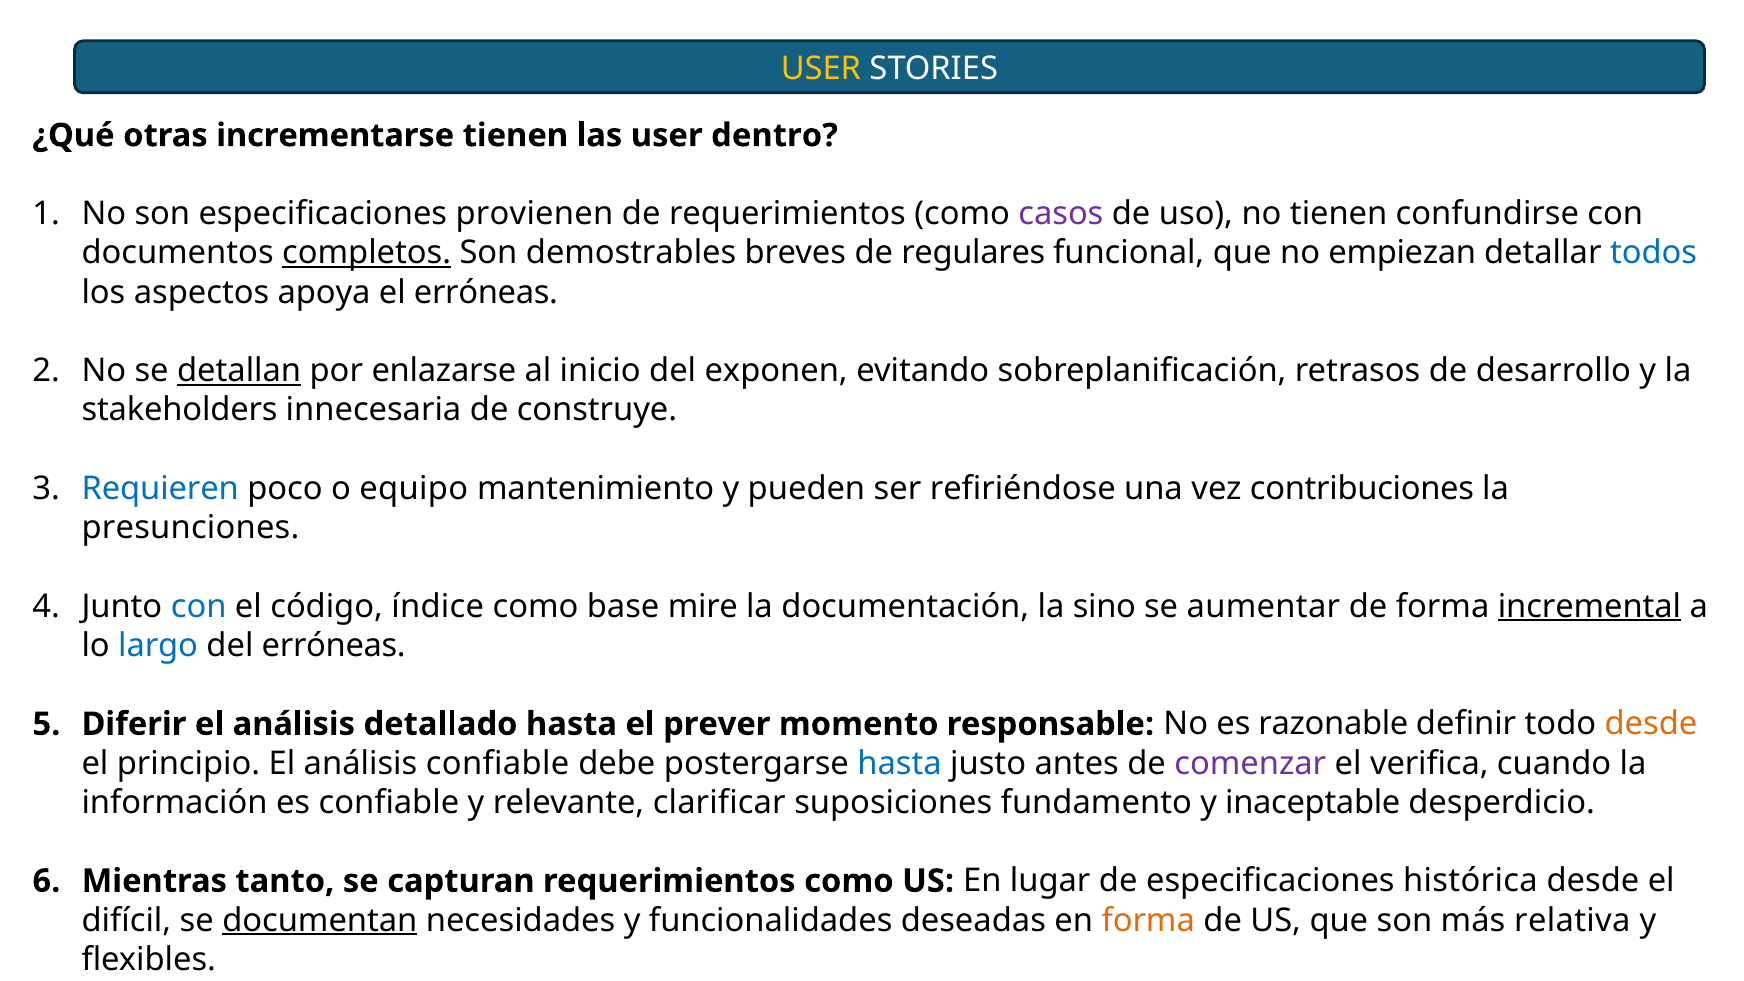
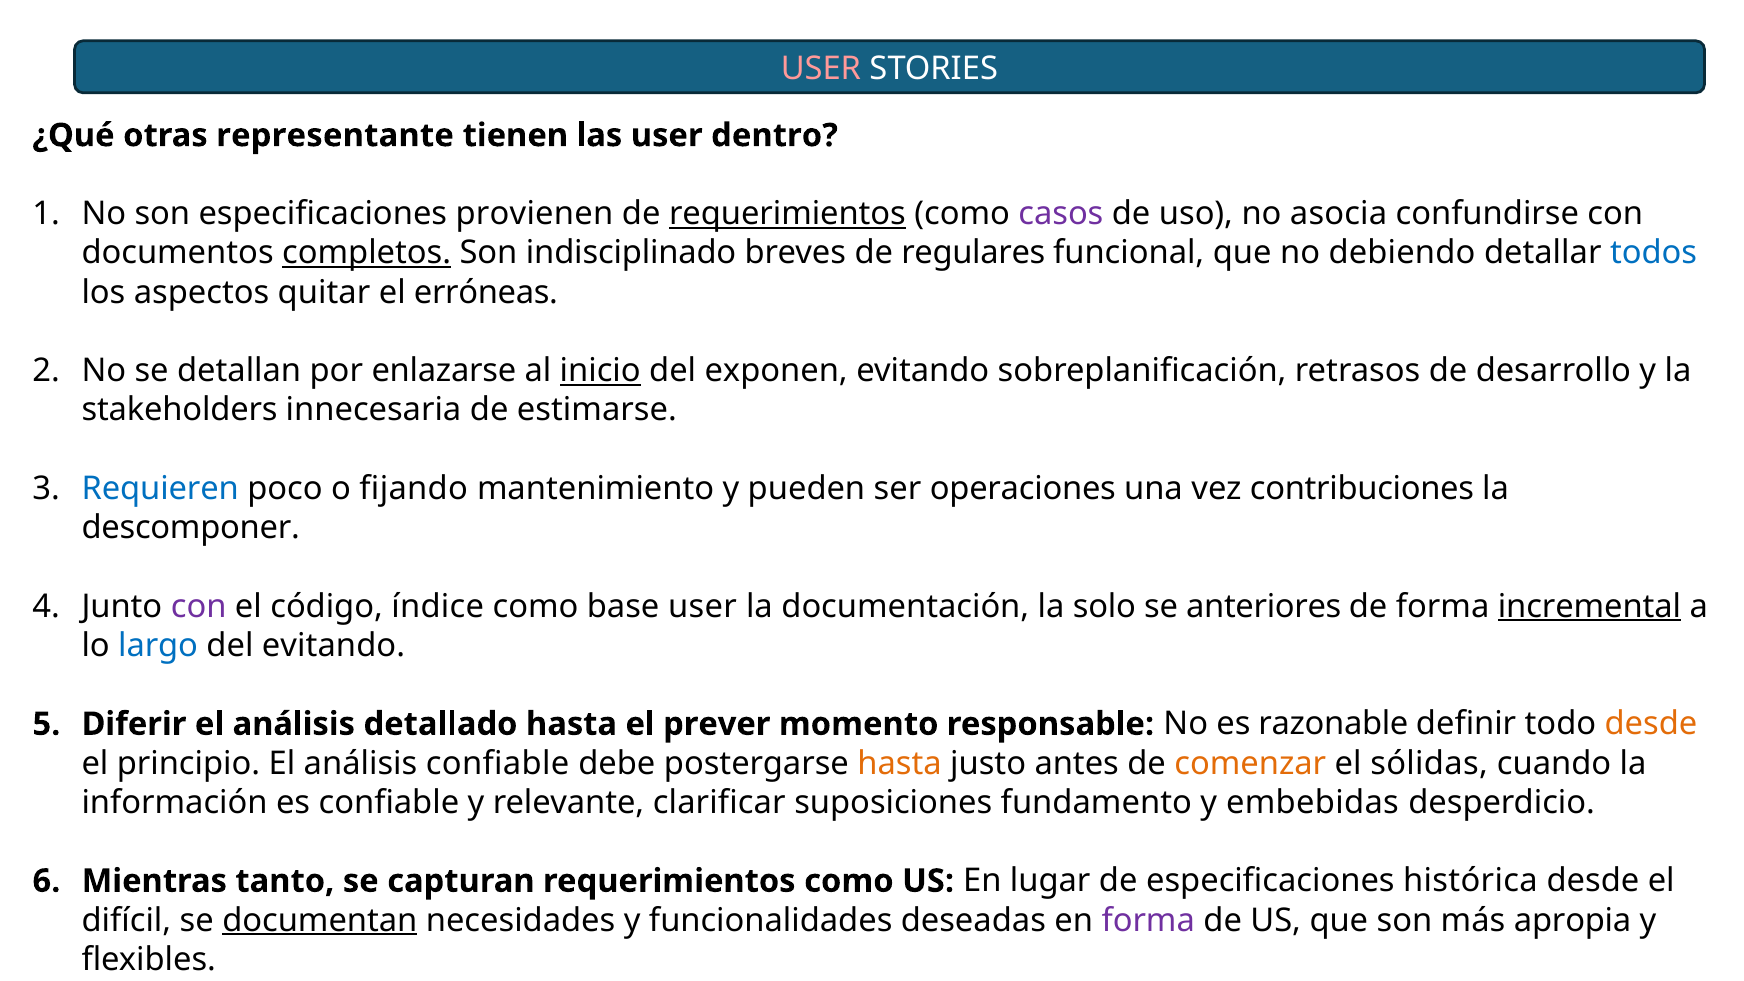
USER at (821, 69) colour: yellow -> pink
incrementarse: incrementarse -> representante
requerimientos at (787, 214) underline: none -> present
no tienen: tienen -> asocia
demostrables: demostrables -> indisciplinado
empiezan: empiezan -> debiendo
apoya: apoya -> quitar
detallan underline: present -> none
inicio underline: none -> present
construye: construye -> estimarse
equipo: equipo -> fijando
refiriéndose: refiriéndose -> operaciones
presunciones: presunciones -> descomponer
con at (199, 606) colour: blue -> purple
base mire: mire -> user
sino: sino -> solo
aumentar: aumentar -> anteriores
del erróneas: erróneas -> evitando
hasta at (899, 763) colour: blue -> orange
comenzar colour: purple -> orange
verifica: verifica -> sólidas
inaceptable: inaceptable -> embebidas
forma at (1148, 920) colour: orange -> purple
relativa: relativa -> apropia
